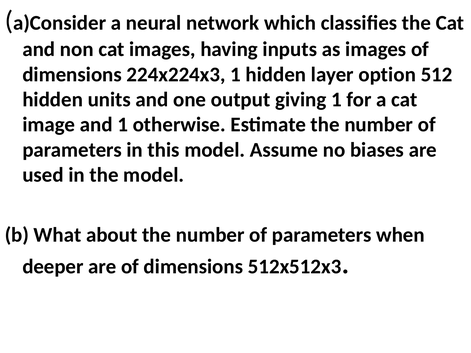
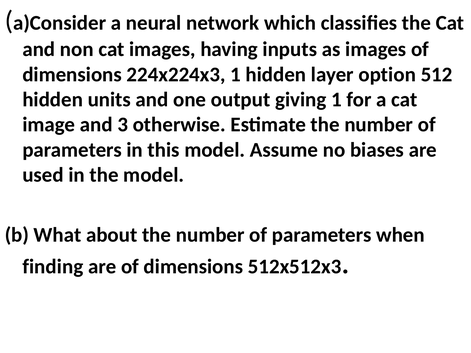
and 1: 1 -> 3
deeper: deeper -> finding
